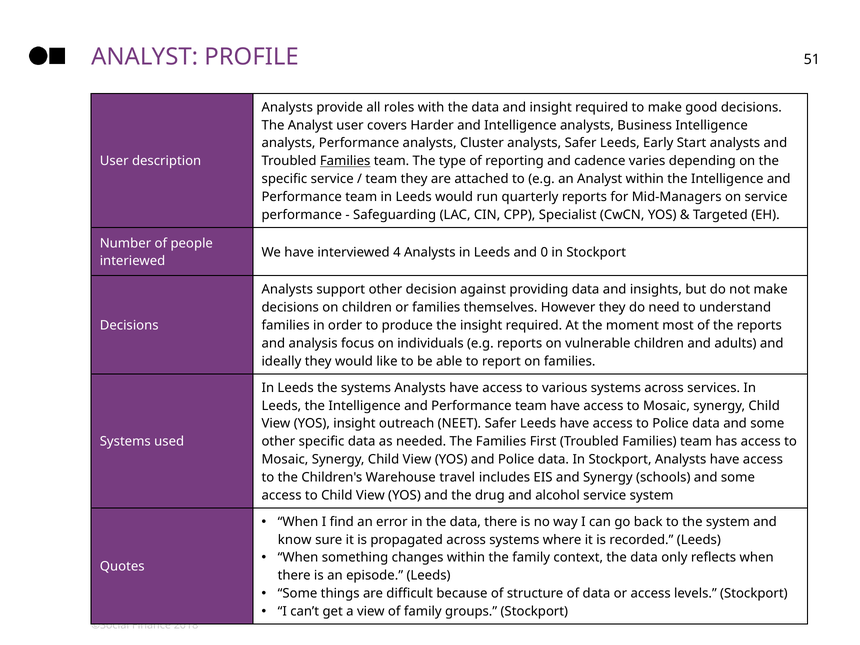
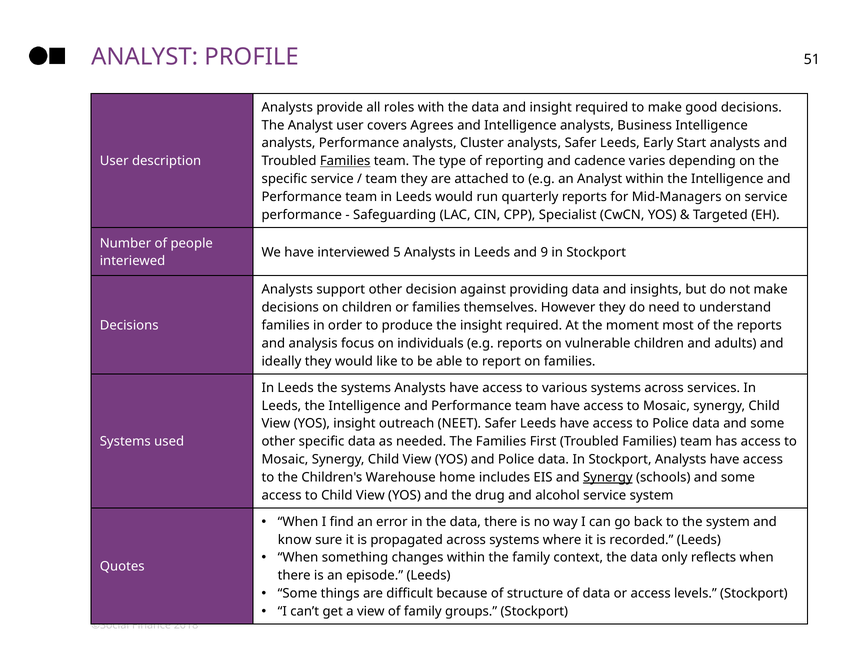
Harder: Harder -> Agrees
4: 4 -> 5
0: 0 -> 9
travel: travel -> home
Synergy at (608, 477) underline: none -> present
